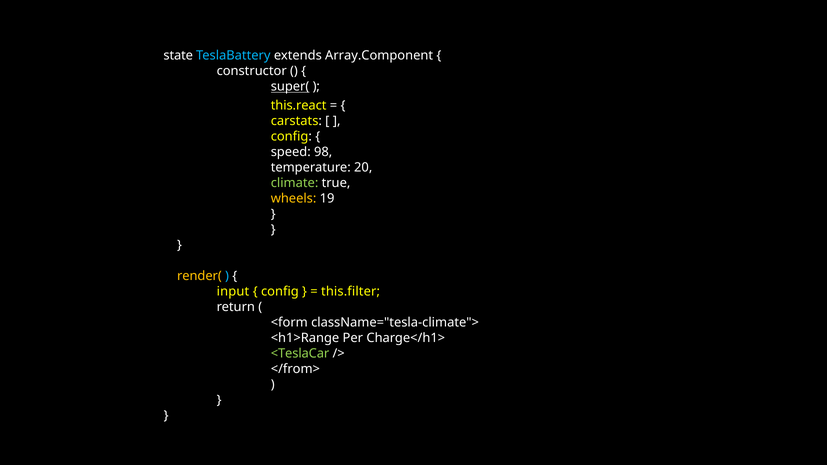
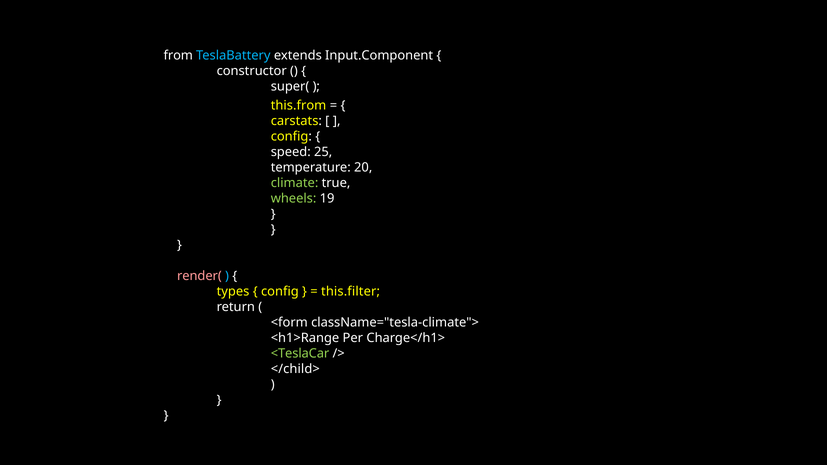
state: state -> from
Array.Component: Array.Component -> Input.Component
super( underline: present -> none
this.react: this.react -> this.from
98: 98 -> 25
wheels colour: yellow -> light green
render( colour: yellow -> pink
input: input -> types
</from>: </from> -> </child>
